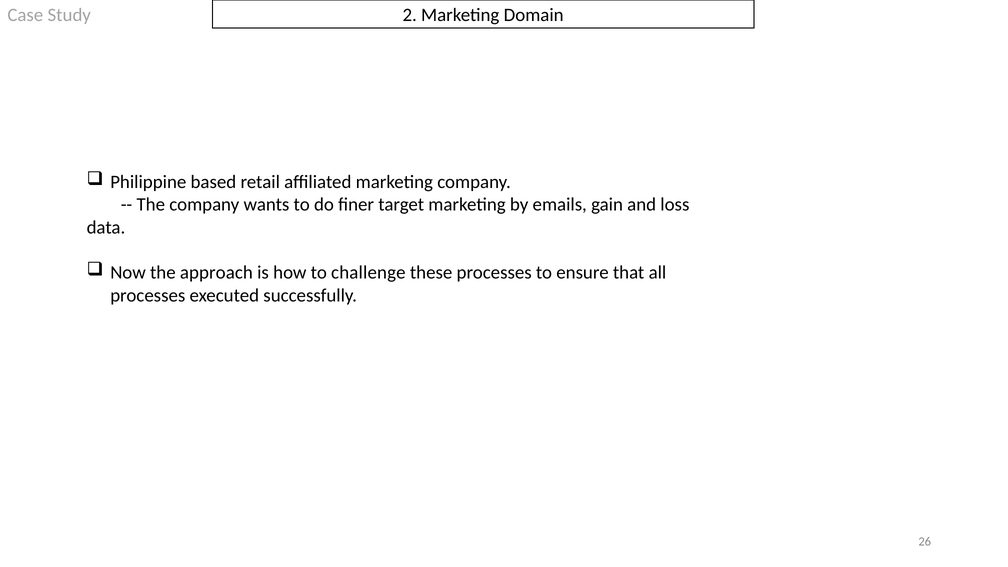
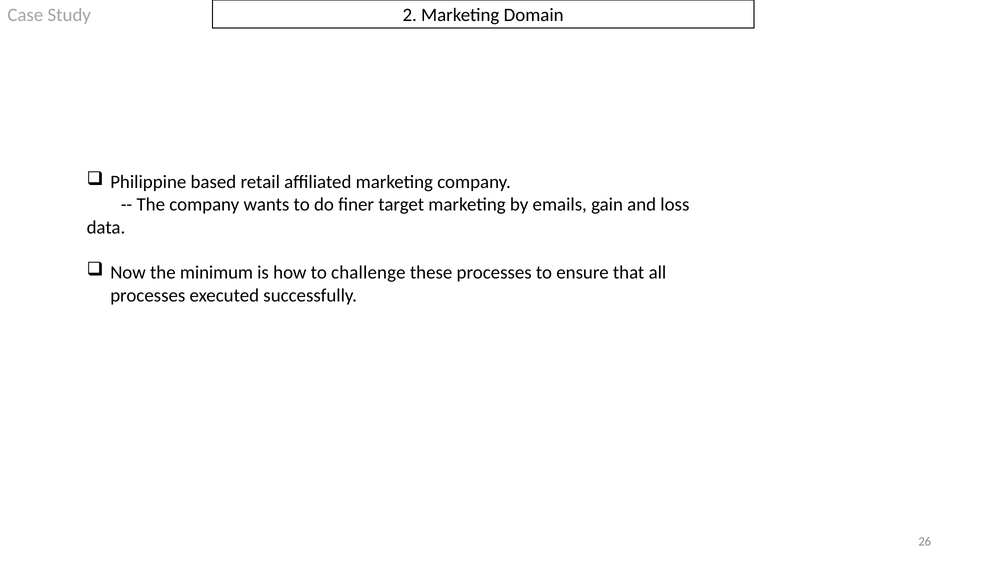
approach: approach -> minimum
